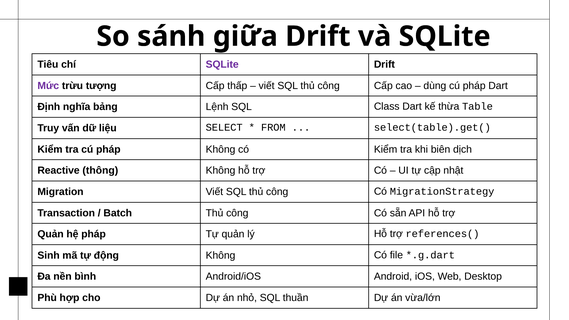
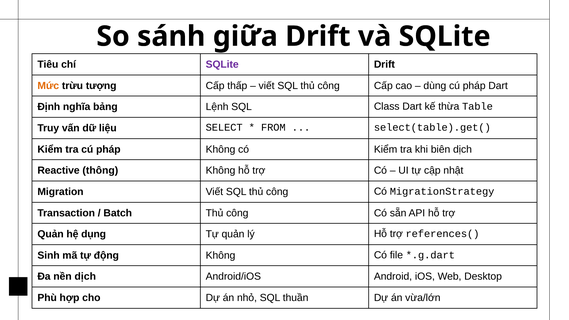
Mức colour: purple -> orange
hệ pháp: pháp -> dụng
nền bình: bình -> dịch
